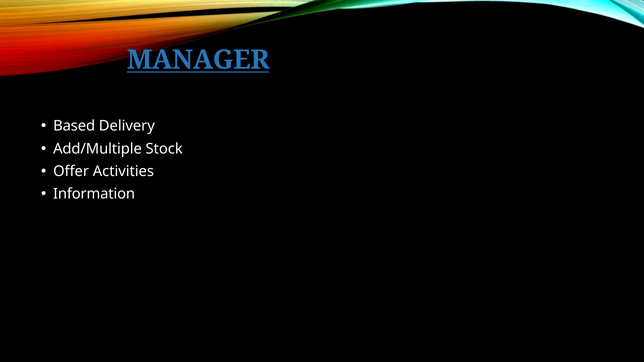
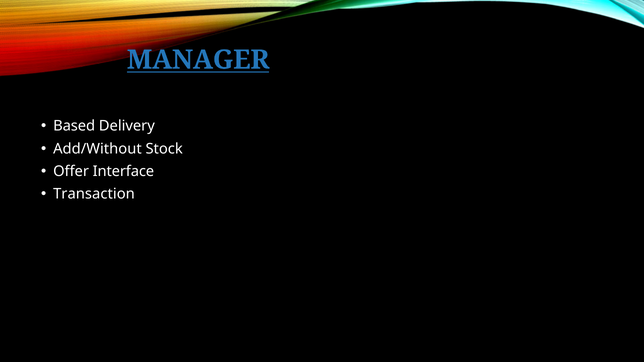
Add/Multiple: Add/Multiple -> Add/Without
Activities: Activities -> Interface
Information: Information -> Transaction
